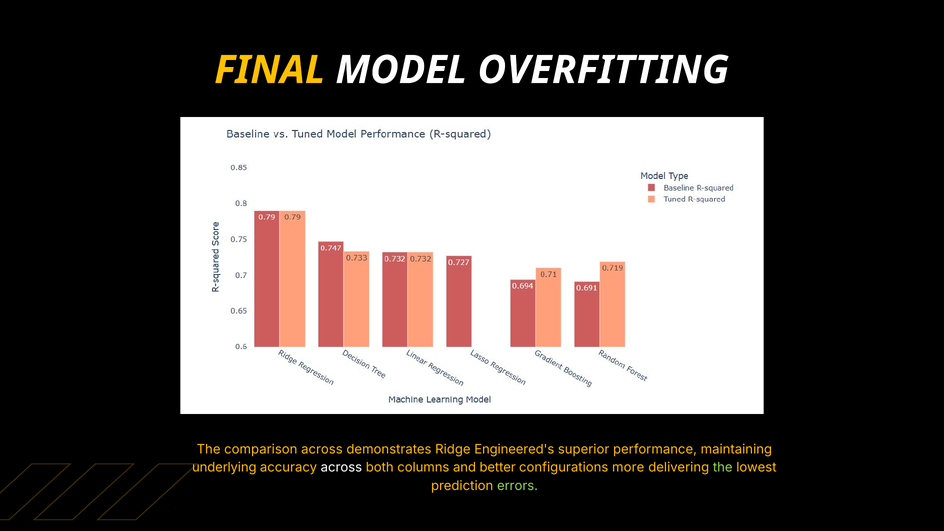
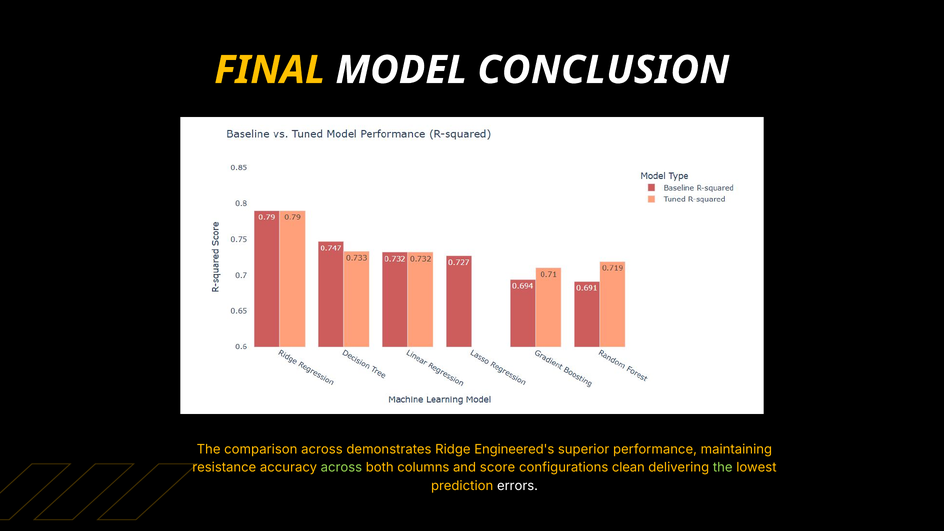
OVERFITTING: OVERFITTING -> CONCLUSION
underlying: underlying -> resistance
across at (341, 468) colour: white -> light green
better: better -> score
more: more -> clean
errors colour: light green -> white
